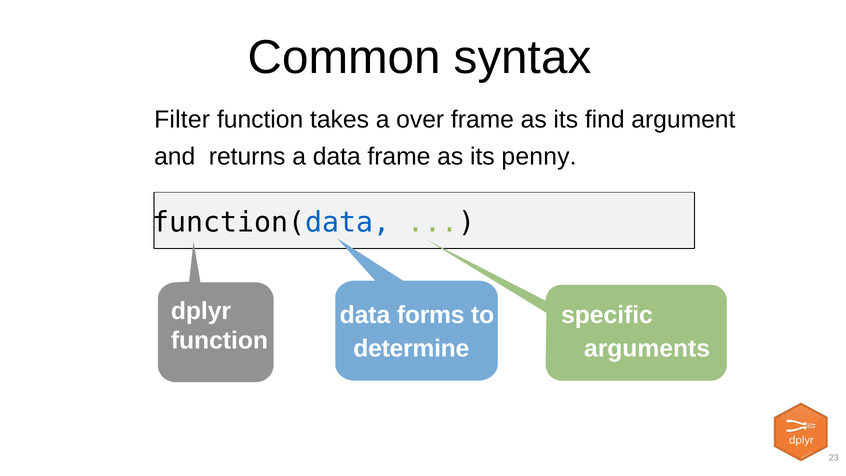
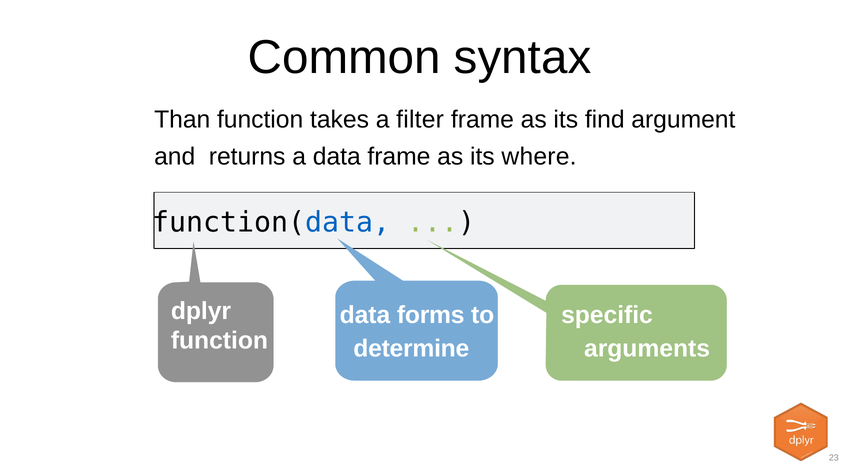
Filter: Filter -> Than
over: over -> filter
penny: penny -> where
